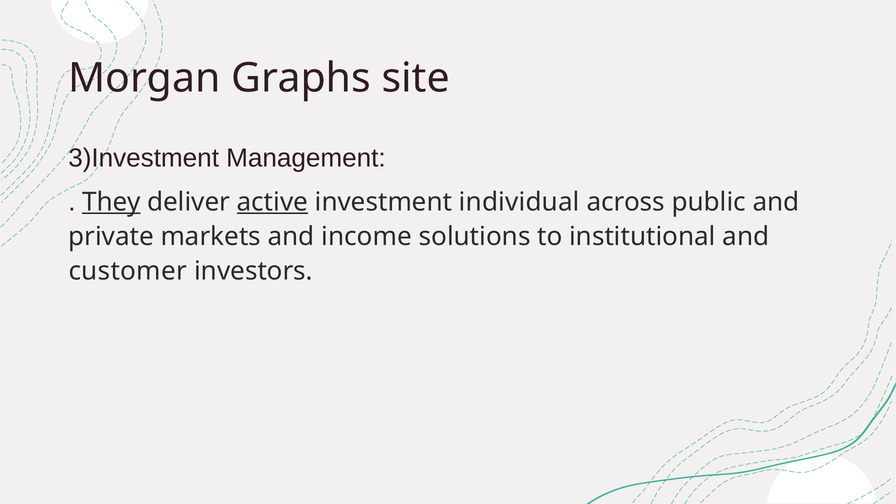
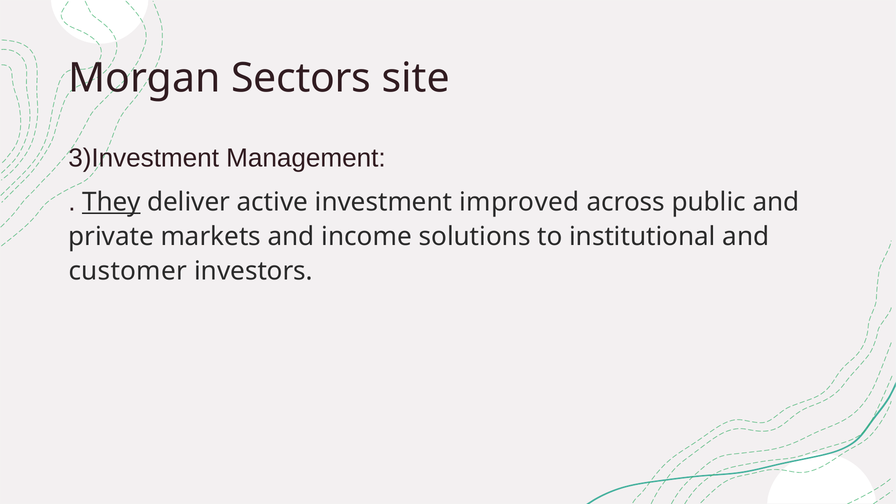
Graphs: Graphs -> Sectors
active underline: present -> none
individual: individual -> improved
